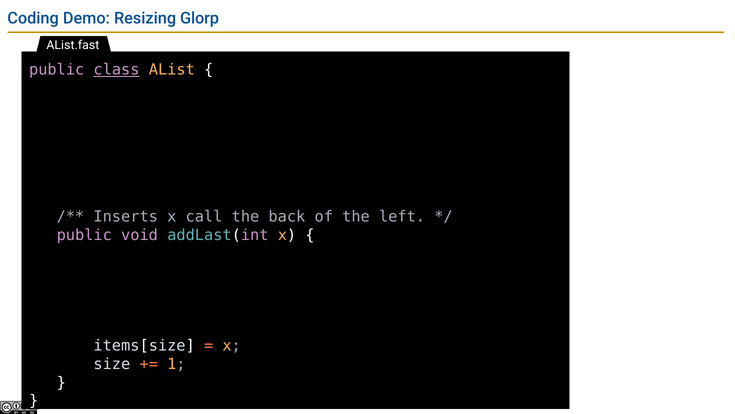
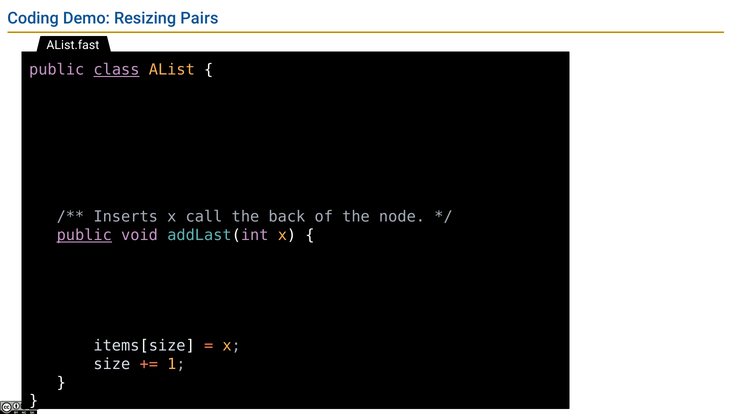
Glorp: Glorp -> Pairs
left: left -> node
public at (84, 235) underline: none -> present
